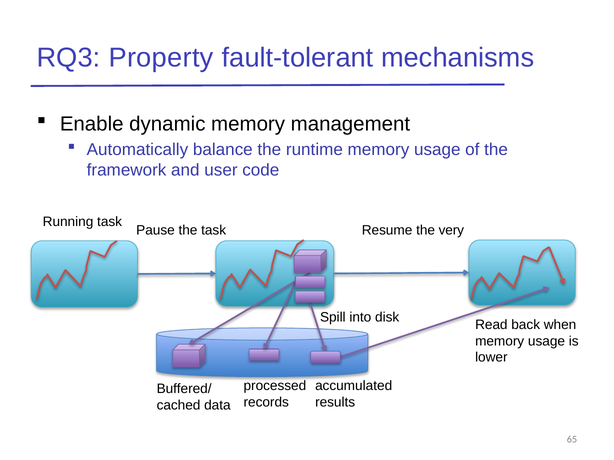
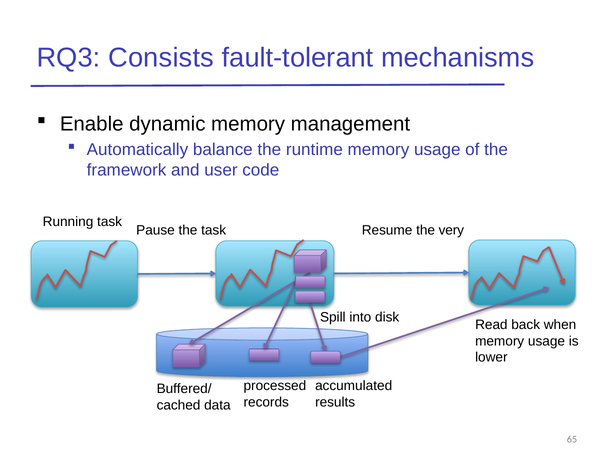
Property: Property -> Consists
